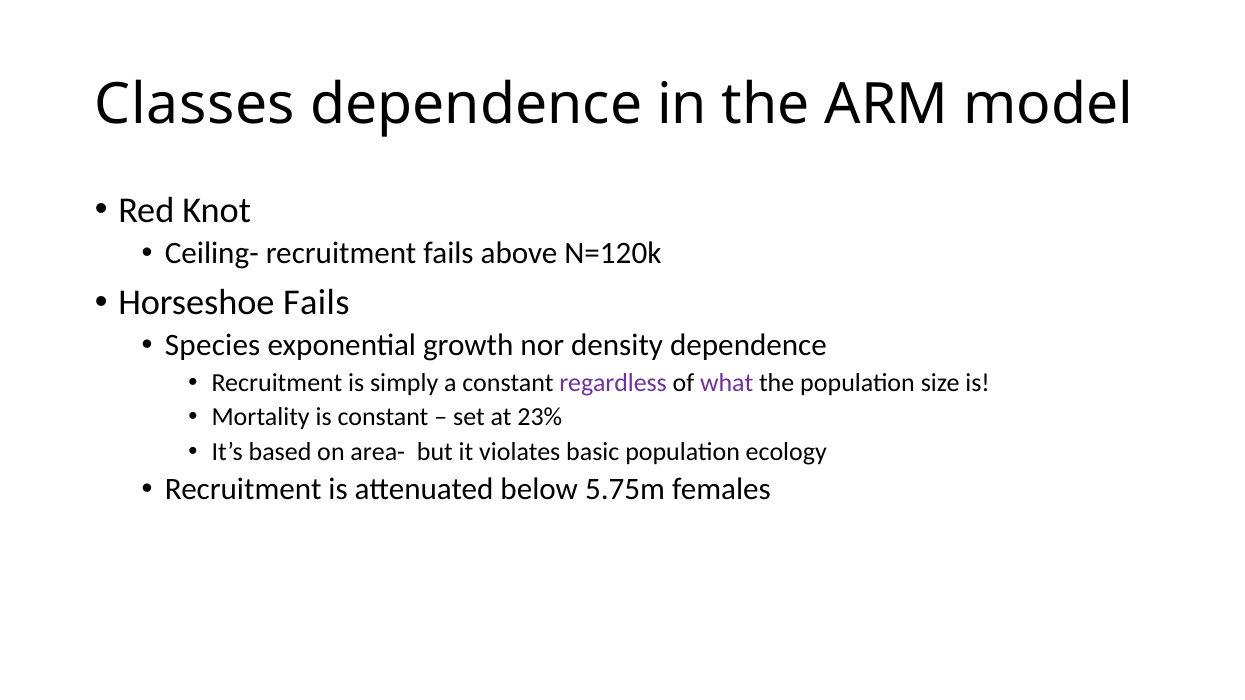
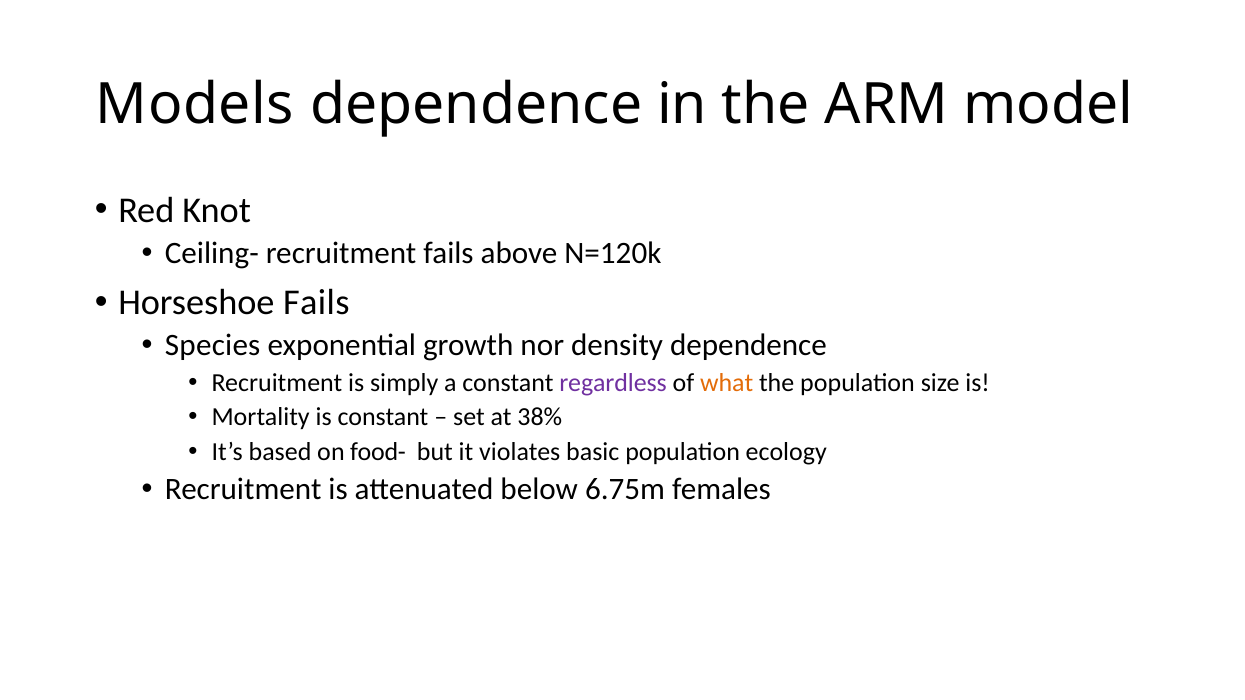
Classes: Classes -> Models
what colour: purple -> orange
23%: 23% -> 38%
area-: area- -> food-
5.75m: 5.75m -> 6.75m
